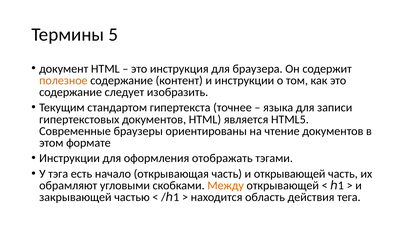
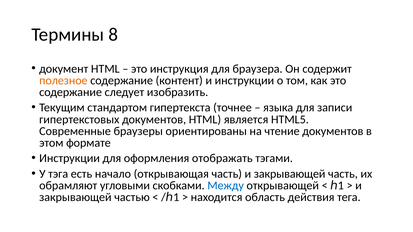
5: 5 -> 8
и открывающей: открывающей -> закрывающей
Между colour: orange -> blue
